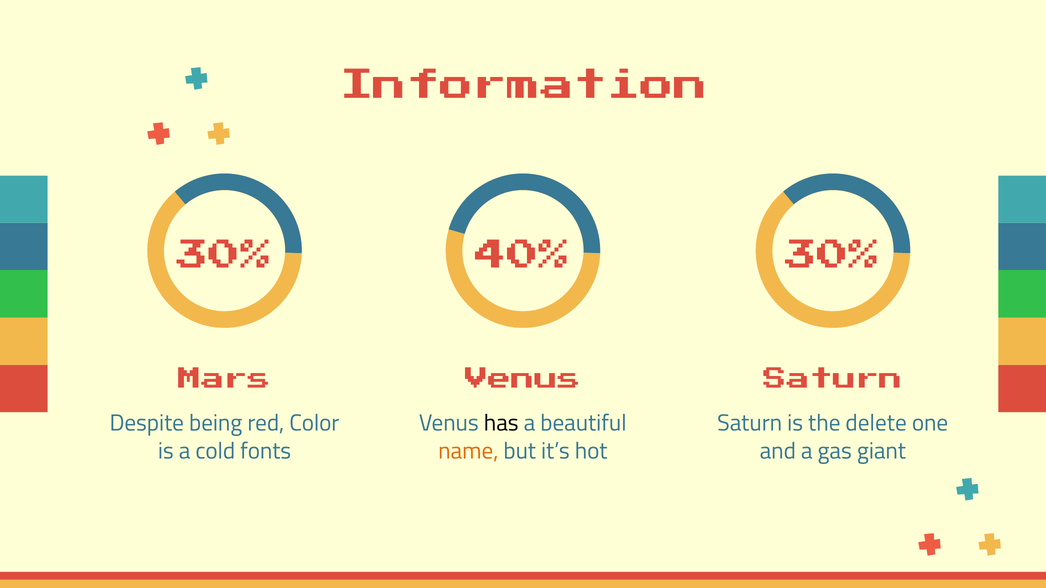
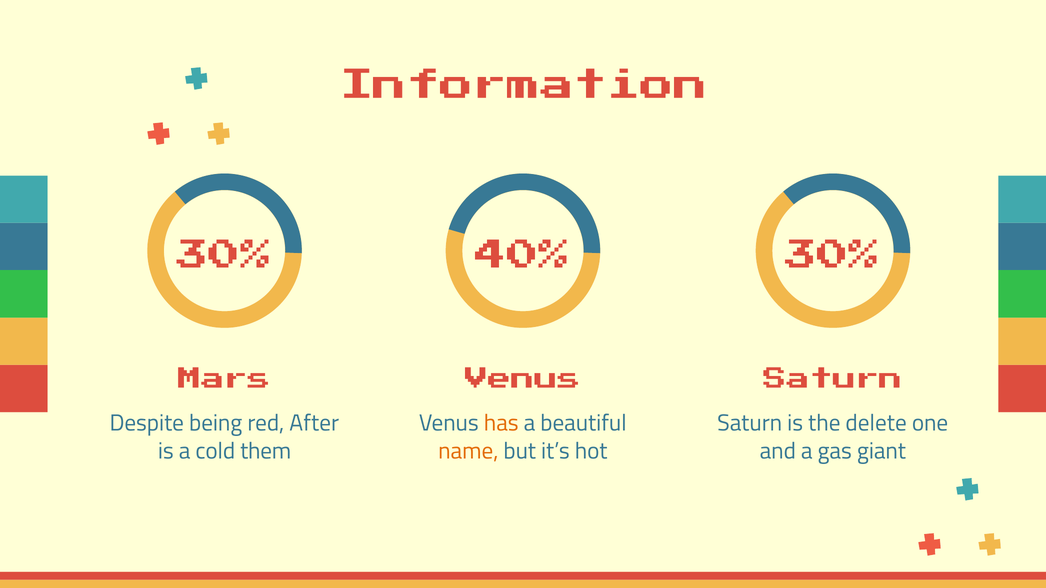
Color: Color -> After
has colour: black -> orange
fonts: fonts -> them
